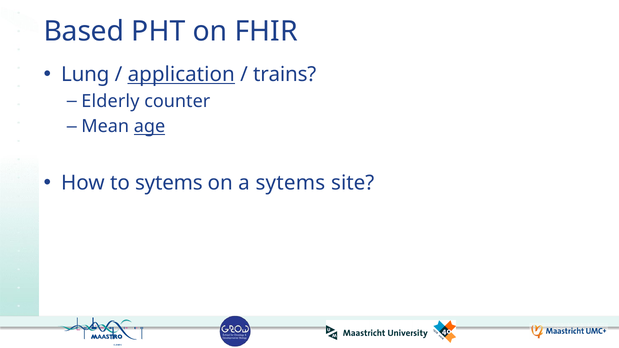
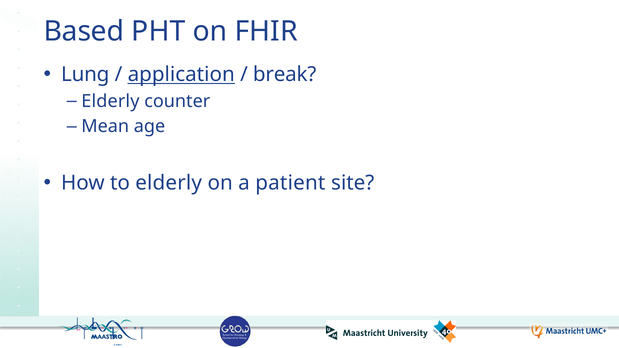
trains: trains -> break
age underline: present -> none
to sytems: sytems -> elderly
a sytems: sytems -> patient
